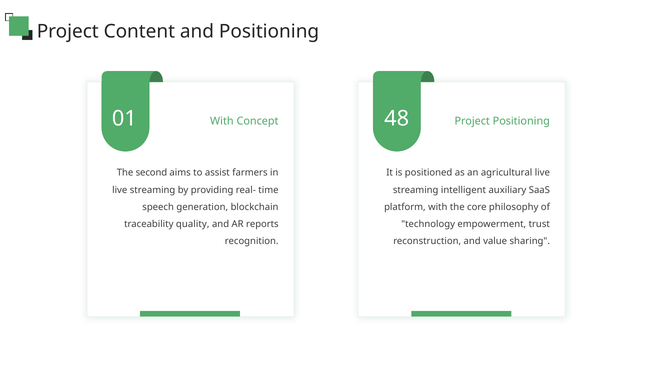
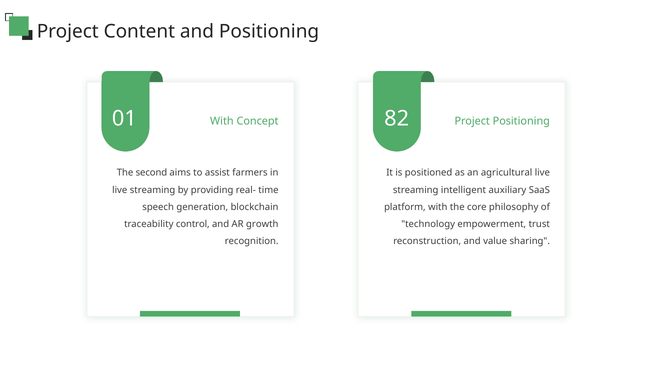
48: 48 -> 82
quality: quality -> control
reports: reports -> growth
